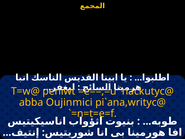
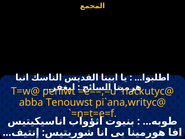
Oujinmici: Oujinmici -> Tenouwst
